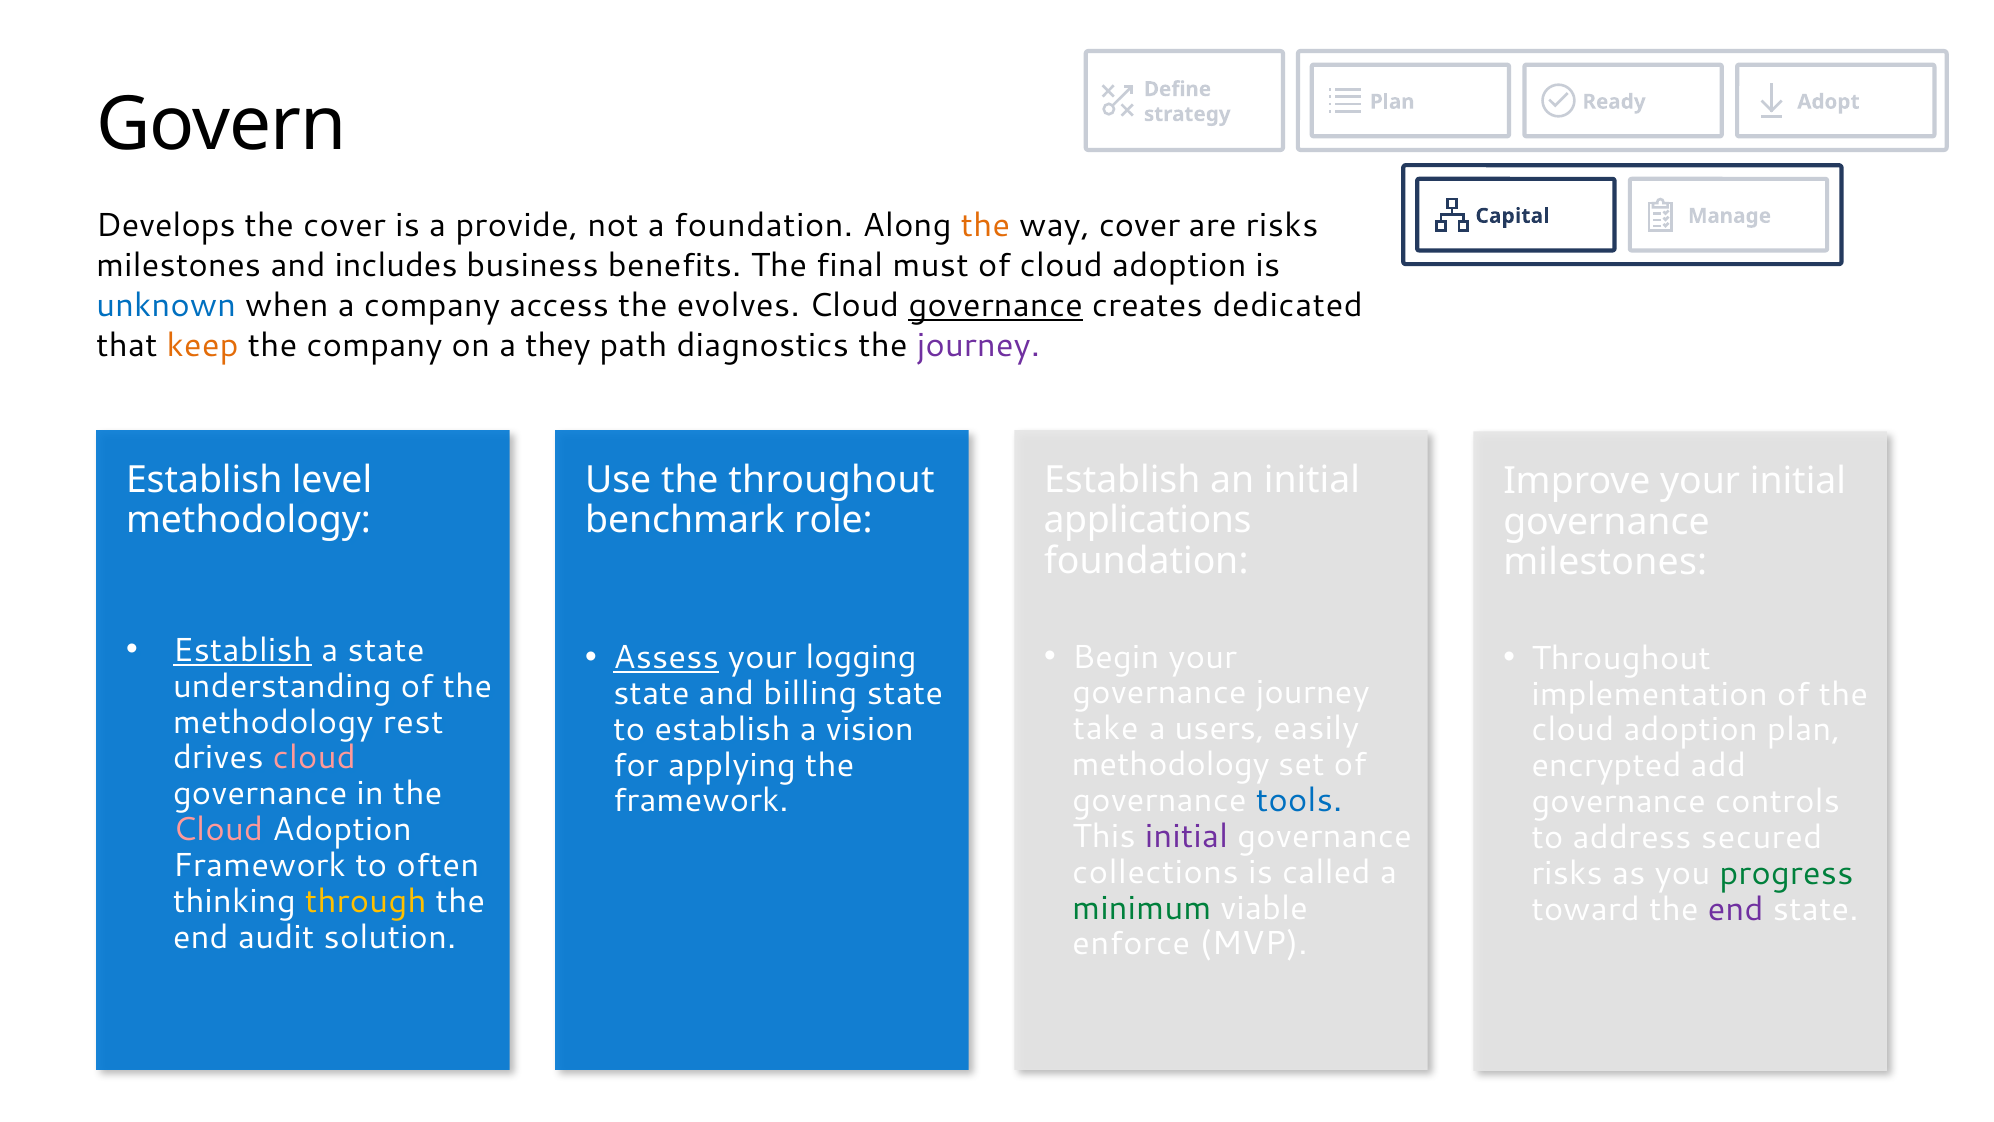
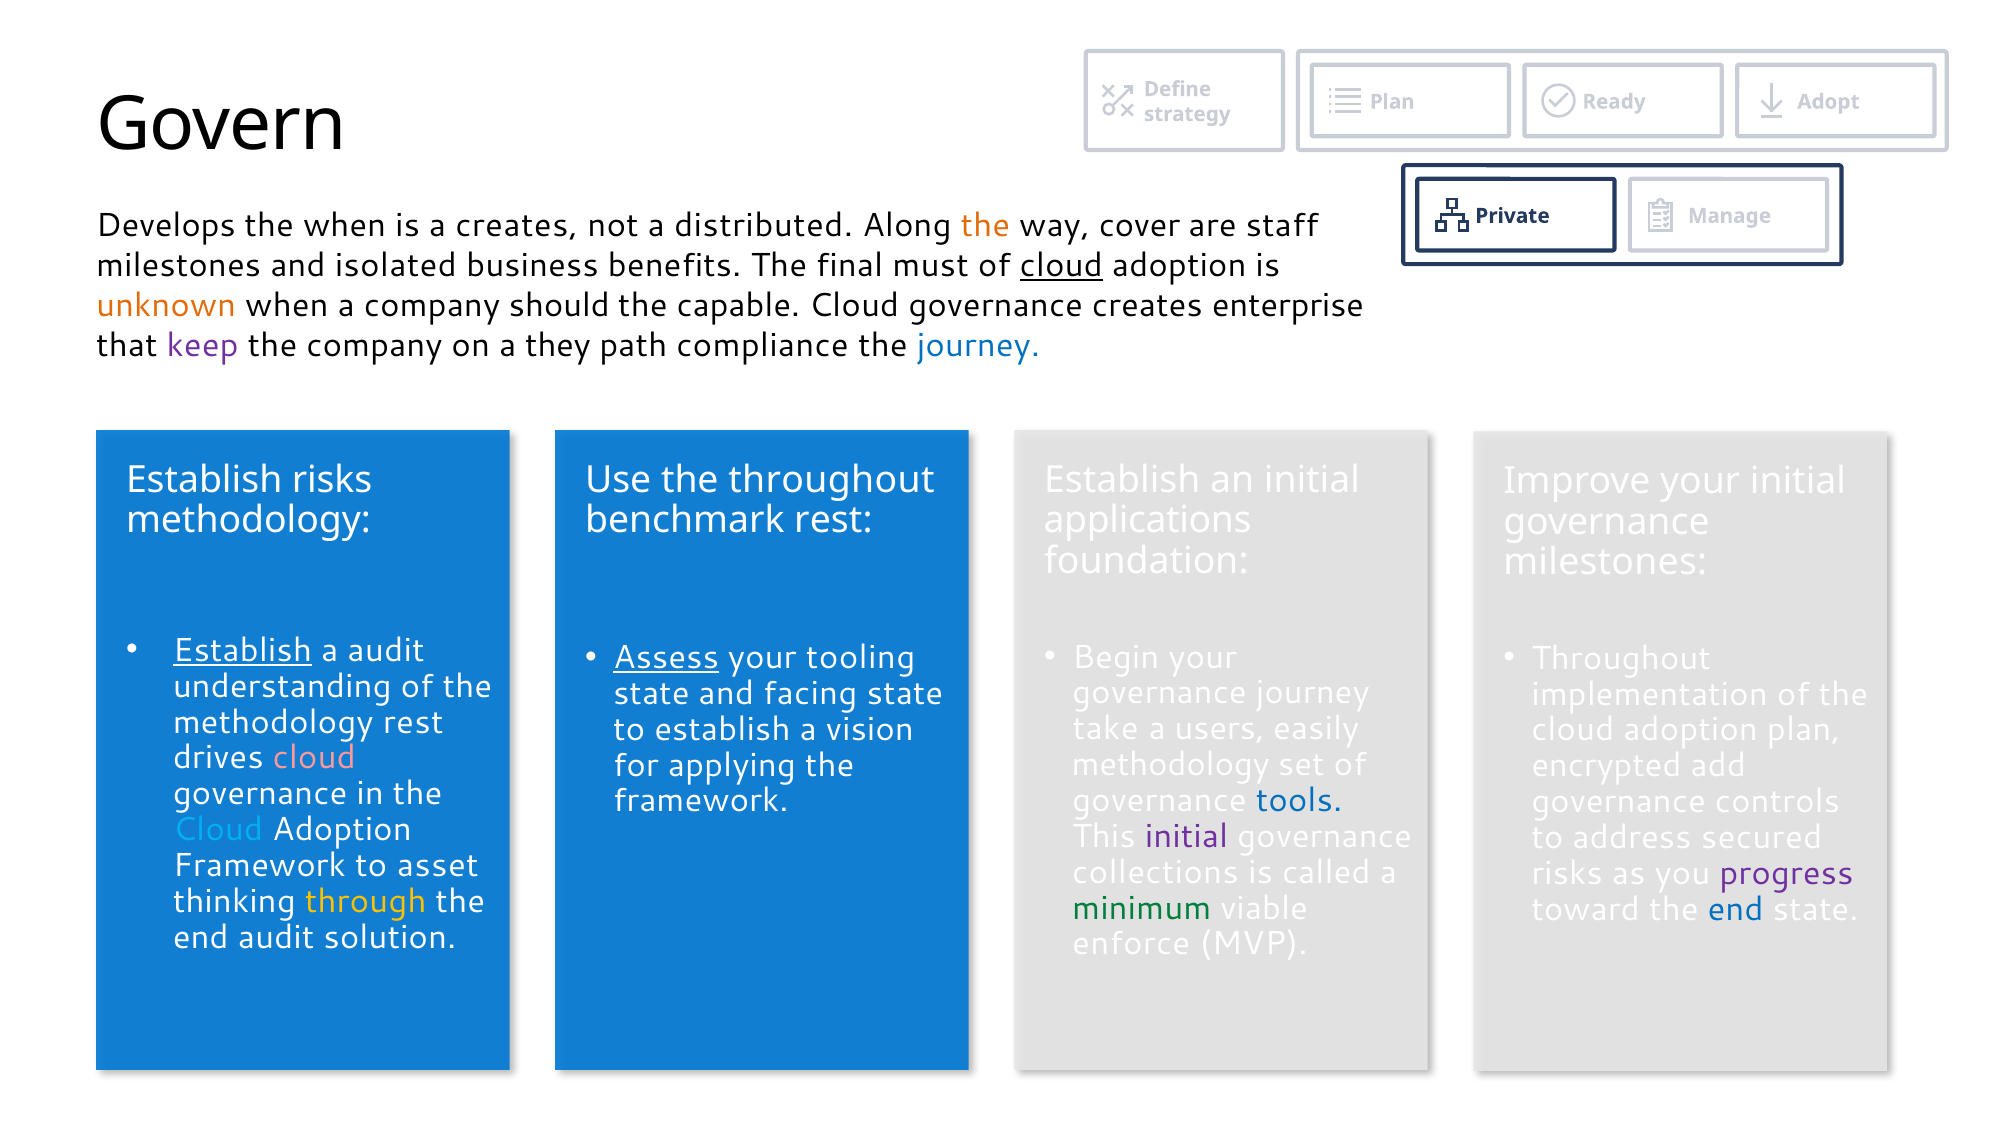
Capital: Capital -> Private
the cover: cover -> when
a provide: provide -> creates
a foundation: foundation -> distributed
are risks: risks -> staff
includes: includes -> isolated
cloud at (1061, 265) underline: none -> present
unknown colour: blue -> orange
access: access -> should
evolves: evolves -> capable
governance at (996, 305) underline: present -> none
dedicated: dedicated -> enterprise
keep colour: orange -> purple
diagnostics: diagnostics -> compliance
journey at (978, 345) colour: purple -> blue
Establish level: level -> risks
benchmark role: role -> rest
a state: state -> audit
logging: logging -> tooling
billing: billing -> facing
Cloud at (218, 829) colour: pink -> light blue
often: often -> asset
progress colour: green -> purple
end at (1736, 909) colour: purple -> blue
